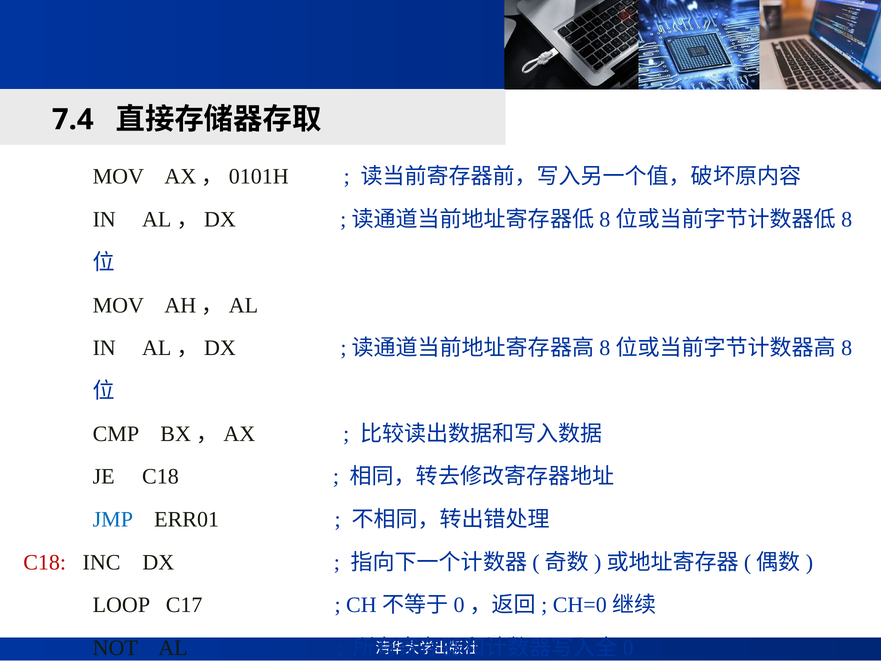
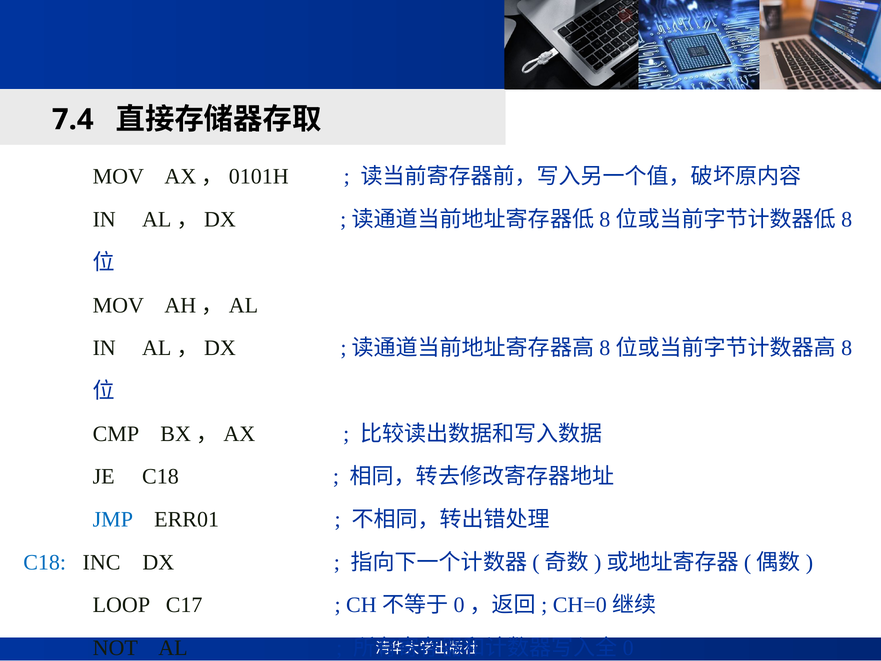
C18 at (45, 562) colour: red -> blue
